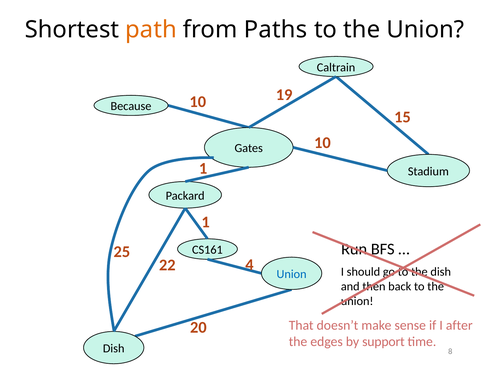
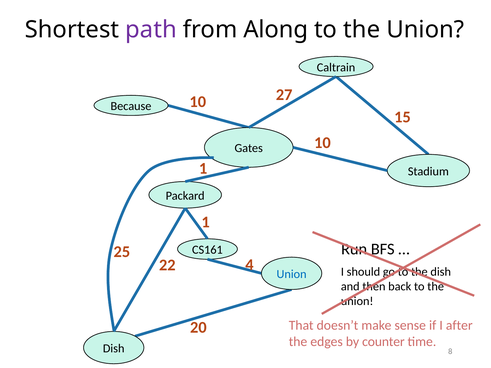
path colour: orange -> purple
Paths: Paths -> Along
19: 19 -> 27
support: support -> counter
